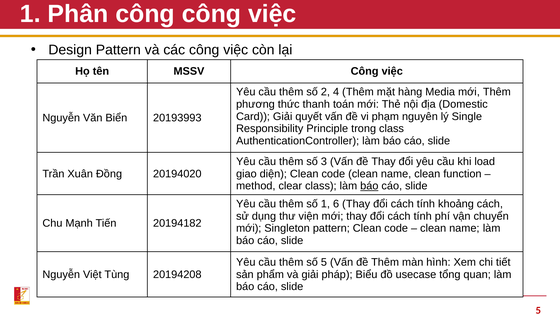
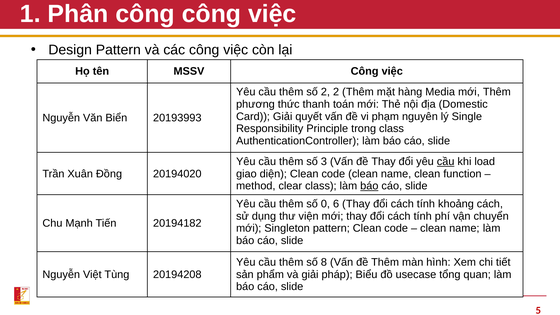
2 4: 4 -> 2
cầu at (446, 162) underline: none -> present
số 1: 1 -> 0
số 5: 5 -> 8
